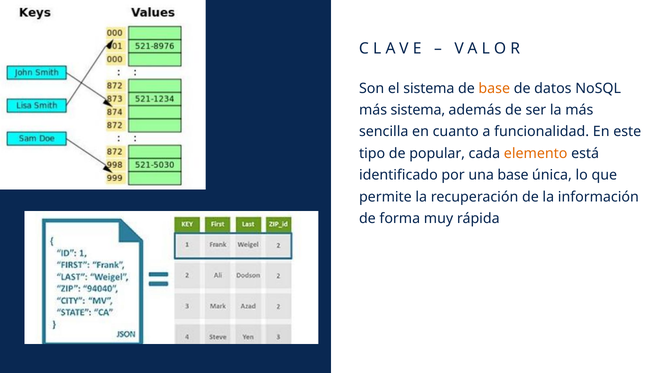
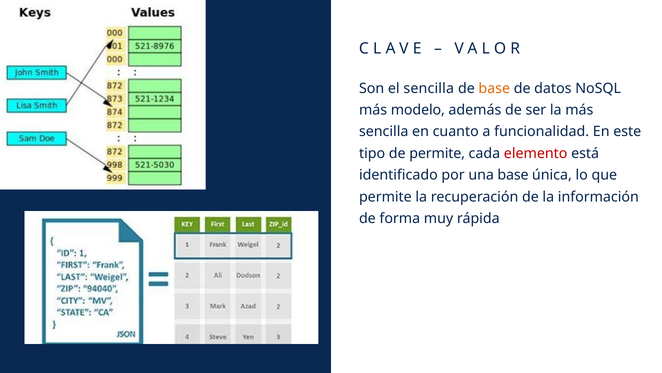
el sistema: sistema -> sencilla
más sistema: sistema -> modelo
de popular: popular -> permite
elemento colour: orange -> red
